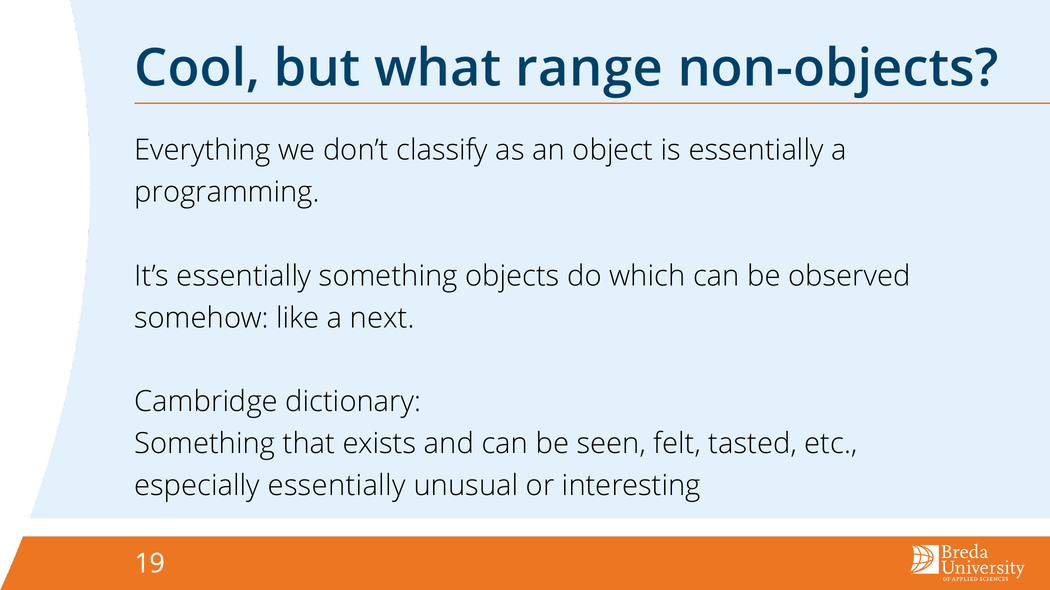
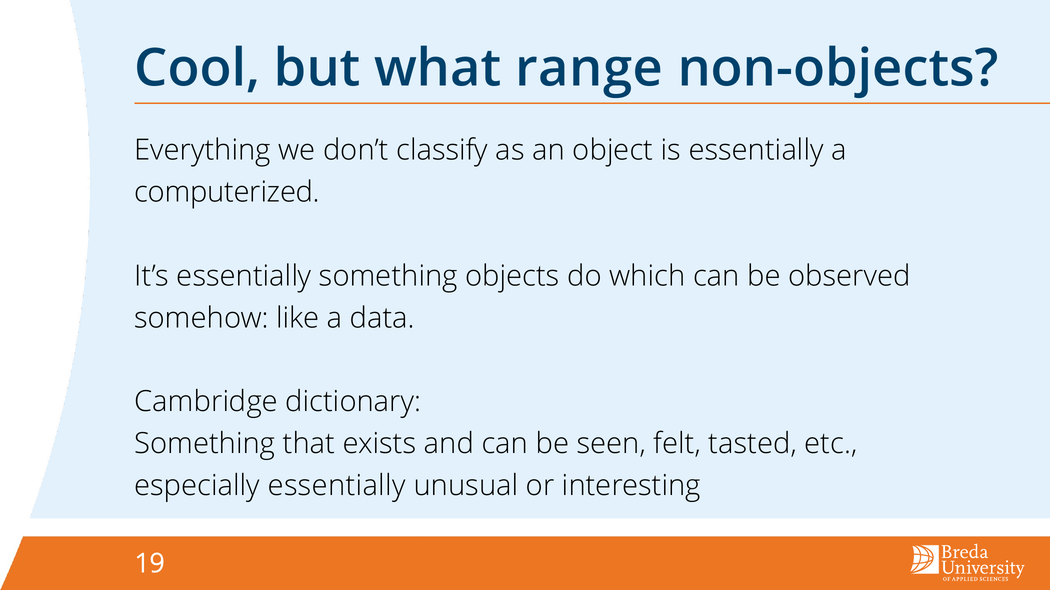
programming: programming -> computerized
next: next -> data
